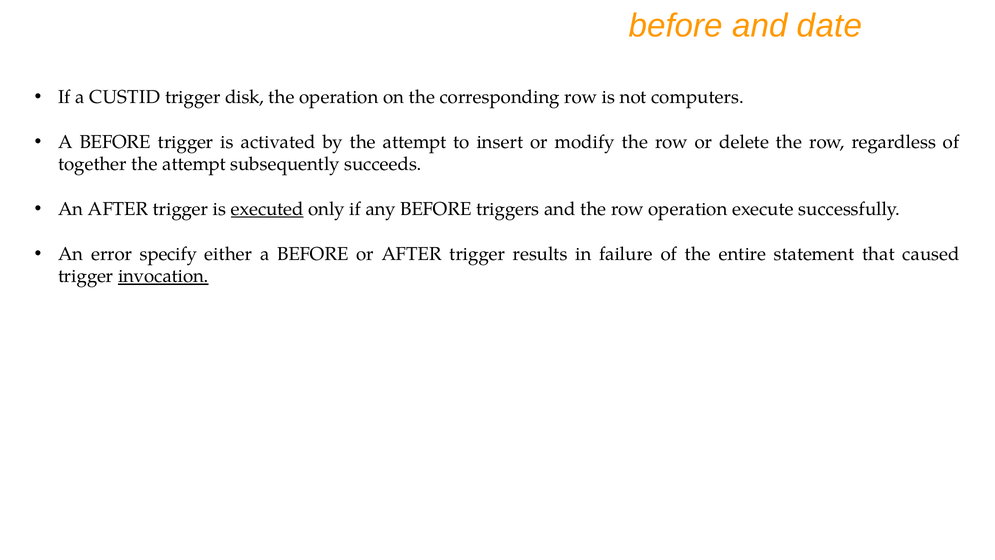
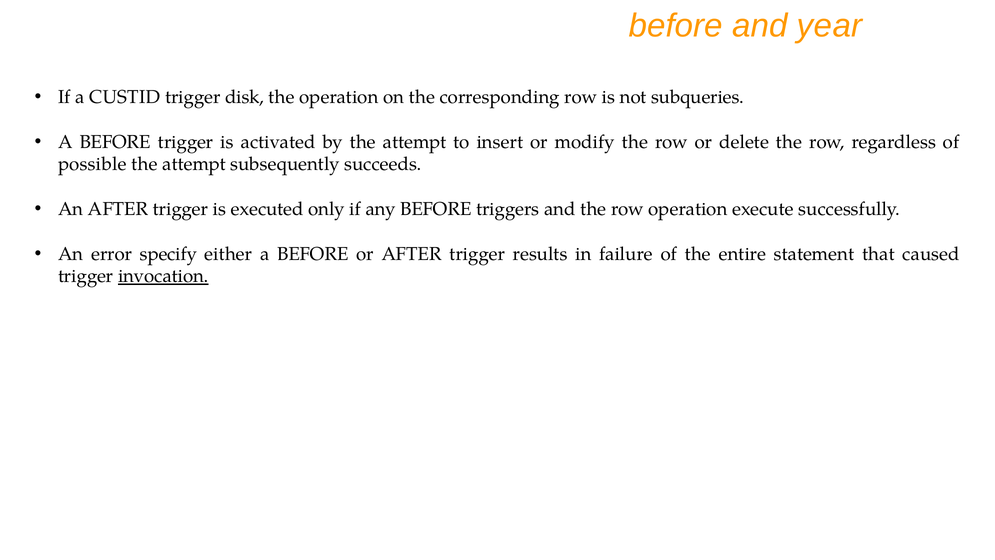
date: date -> year
computers: computers -> subqueries
together: together -> possible
executed underline: present -> none
